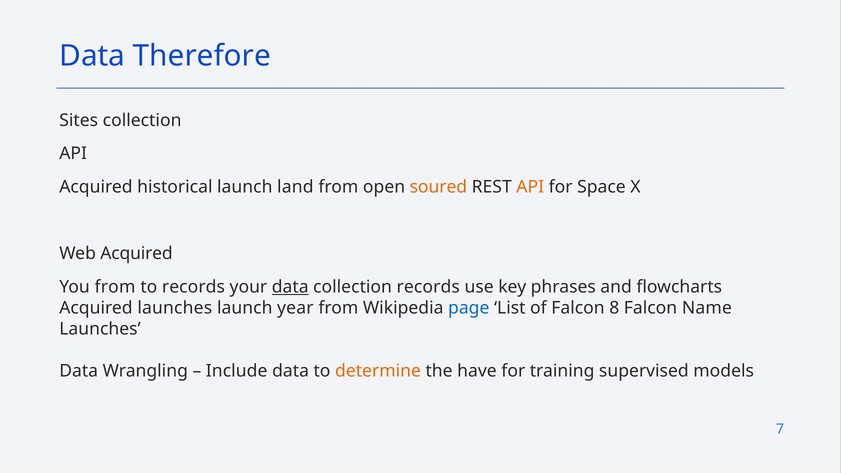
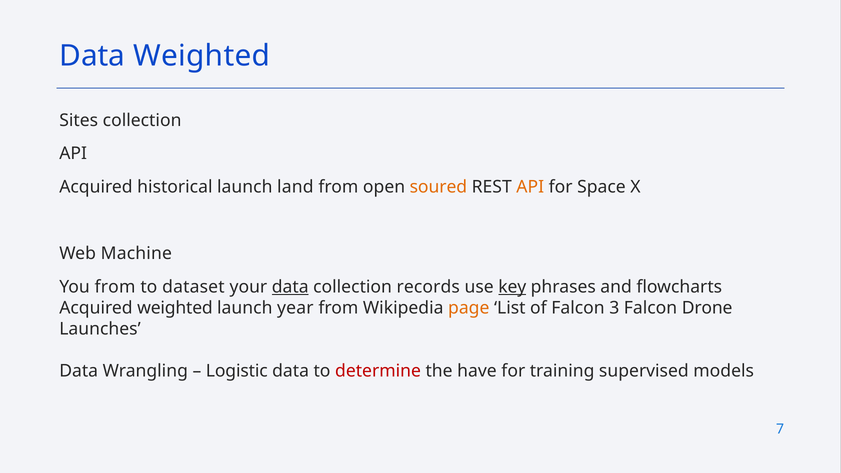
Data Therefore: Therefore -> Weighted
Web Acquired: Acquired -> Machine
to records: records -> dataset
key underline: none -> present
Acquired launches: launches -> weighted
page colour: blue -> orange
8: 8 -> 3
Name: Name -> Drone
Include: Include -> Logistic
determine colour: orange -> red
